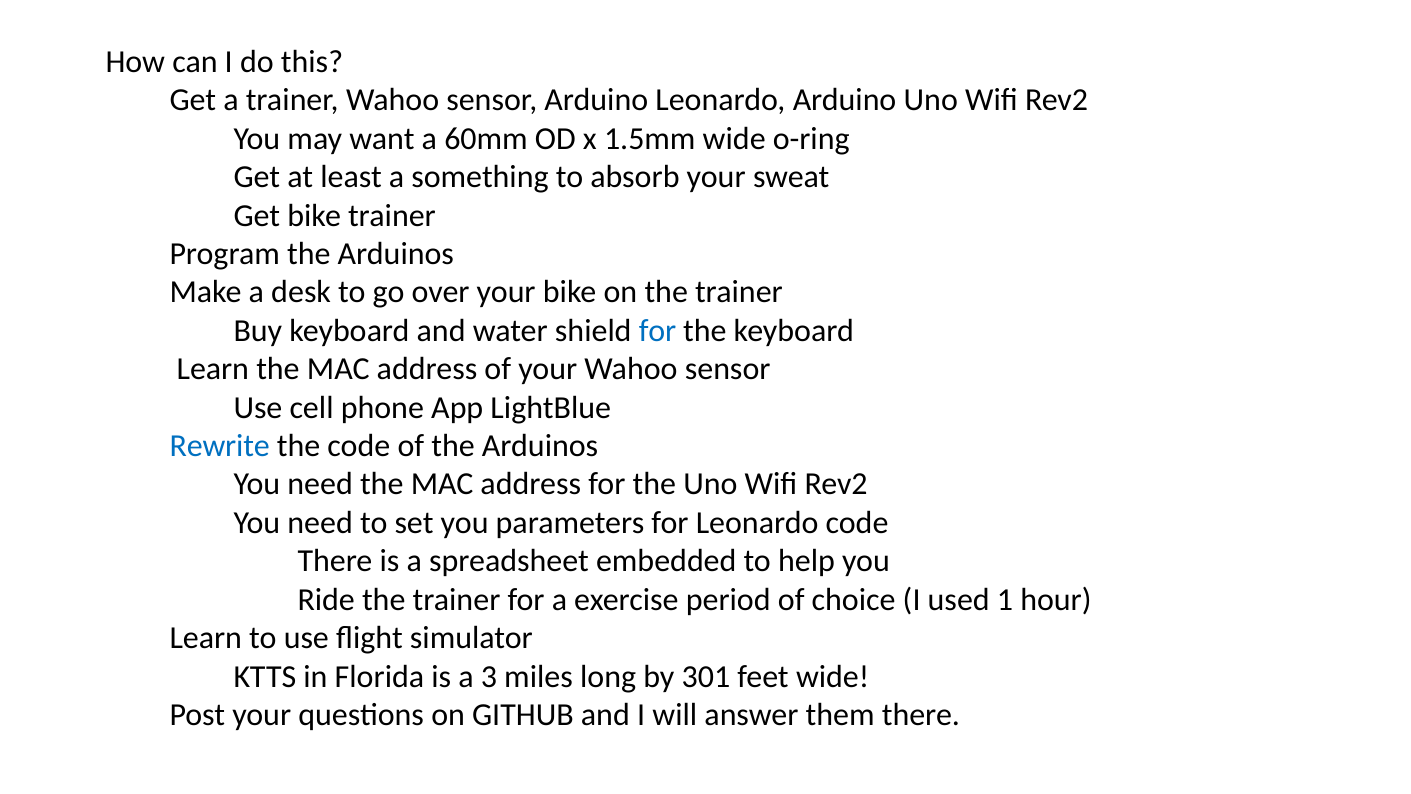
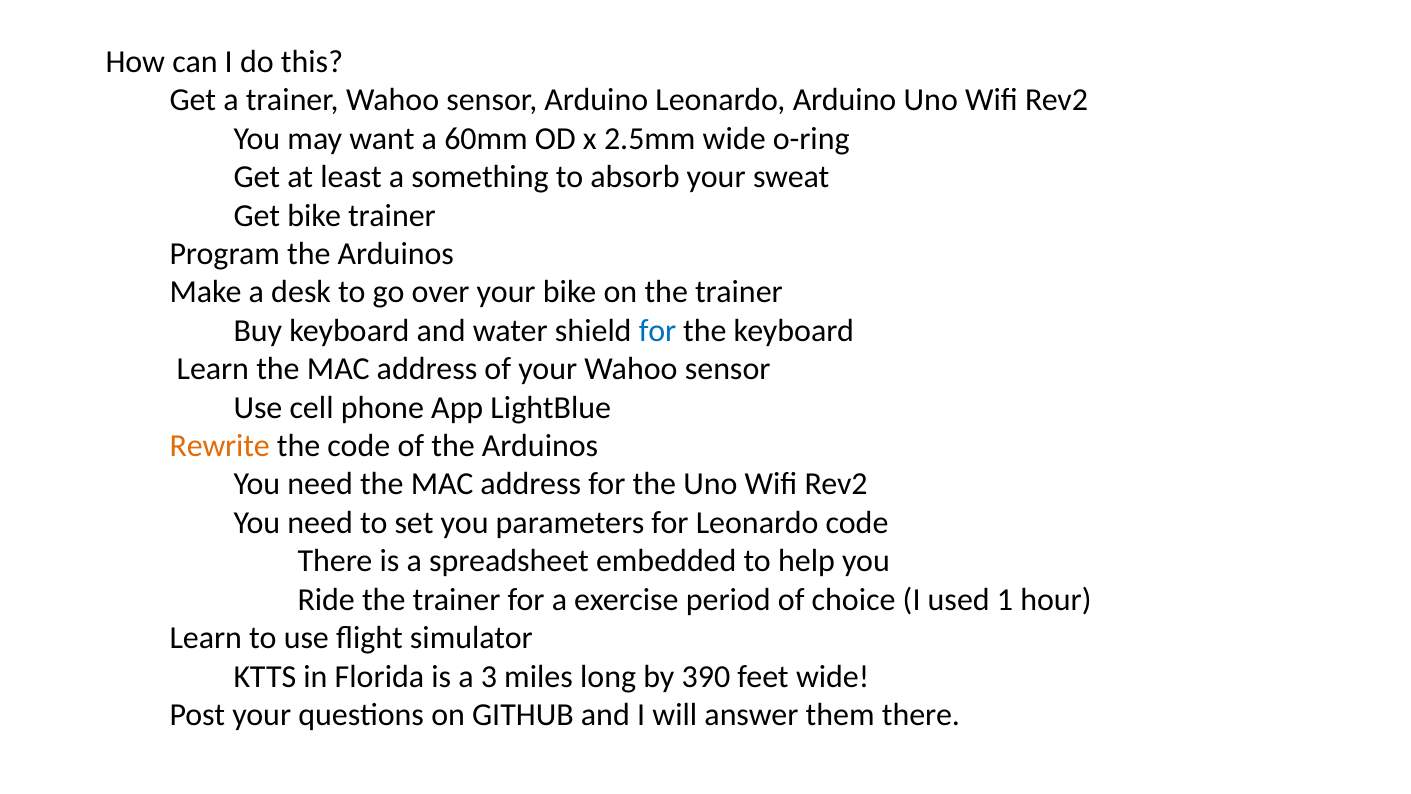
1.5mm: 1.5mm -> 2.5mm
Rewrite colour: blue -> orange
301: 301 -> 390
